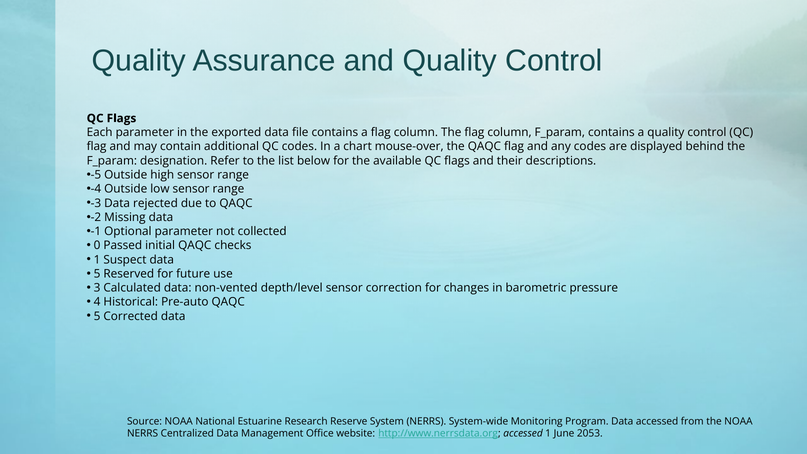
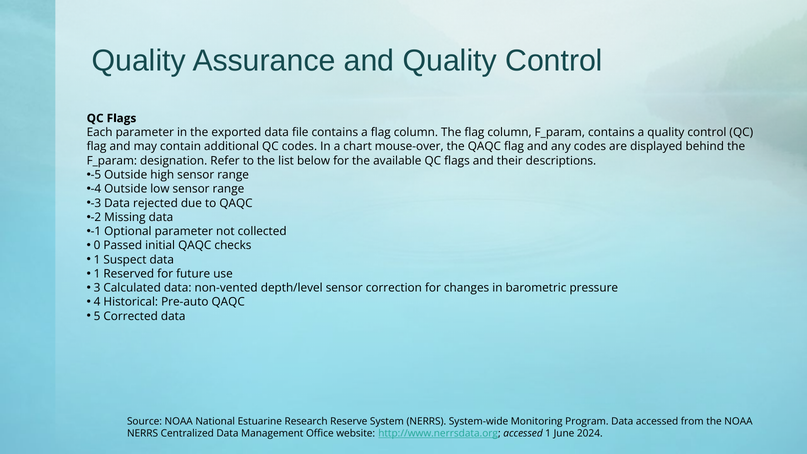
5 at (97, 274): 5 -> 1
2053: 2053 -> 2024
